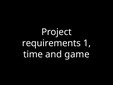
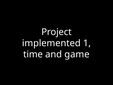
requirements: requirements -> implemented
